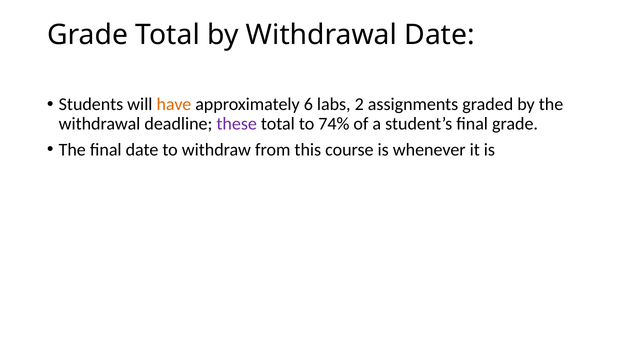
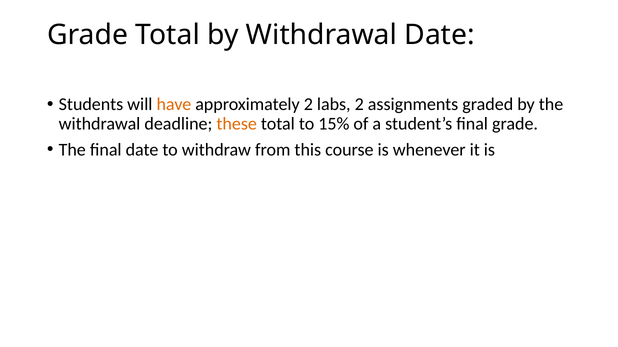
approximately 6: 6 -> 2
these colour: purple -> orange
74%: 74% -> 15%
